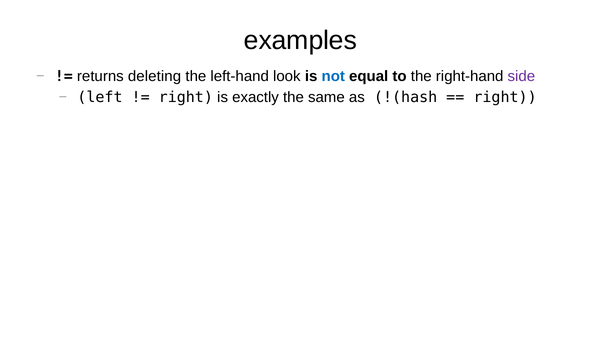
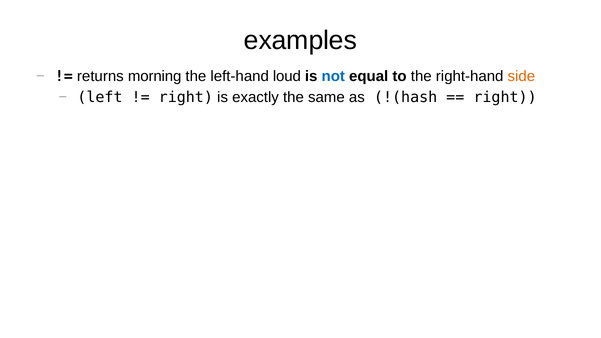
deleting: deleting -> morning
look: look -> loud
side colour: purple -> orange
